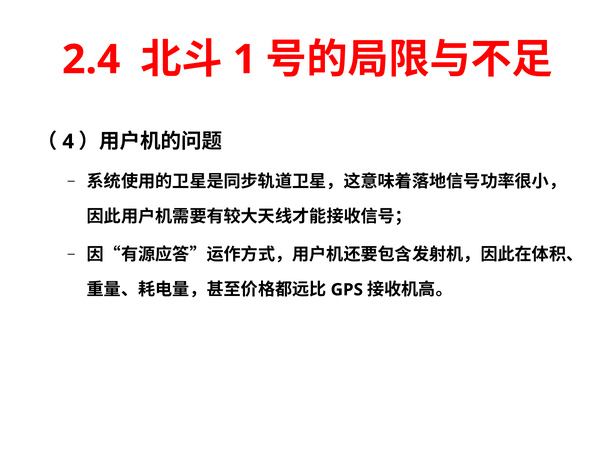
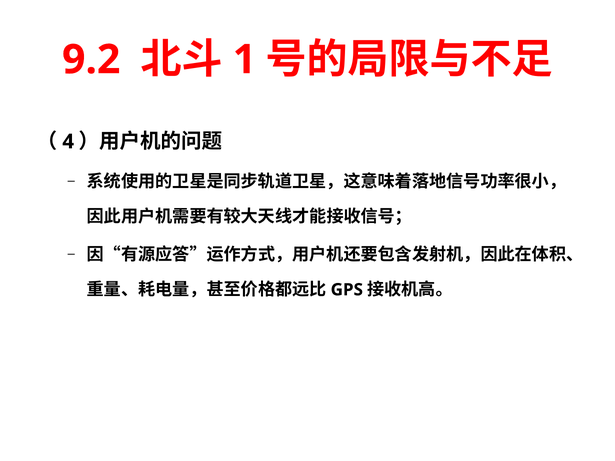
2.4: 2.4 -> 9.2
